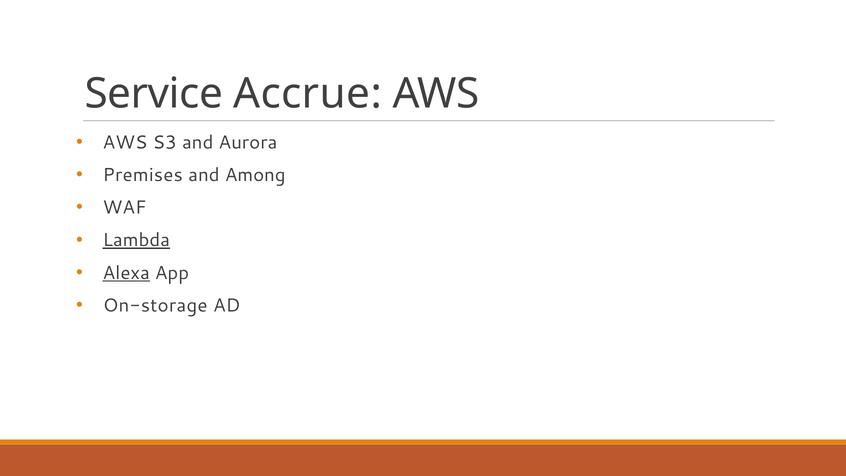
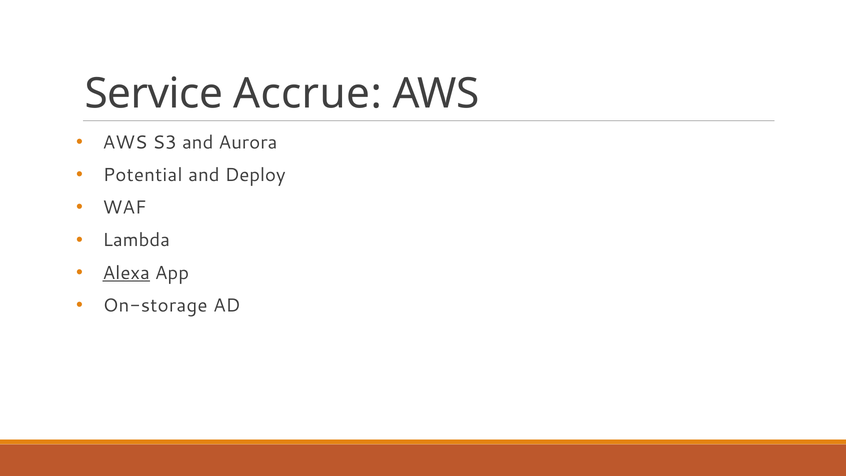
Premises: Premises -> Potential
Among: Among -> Deploy
Lambda underline: present -> none
